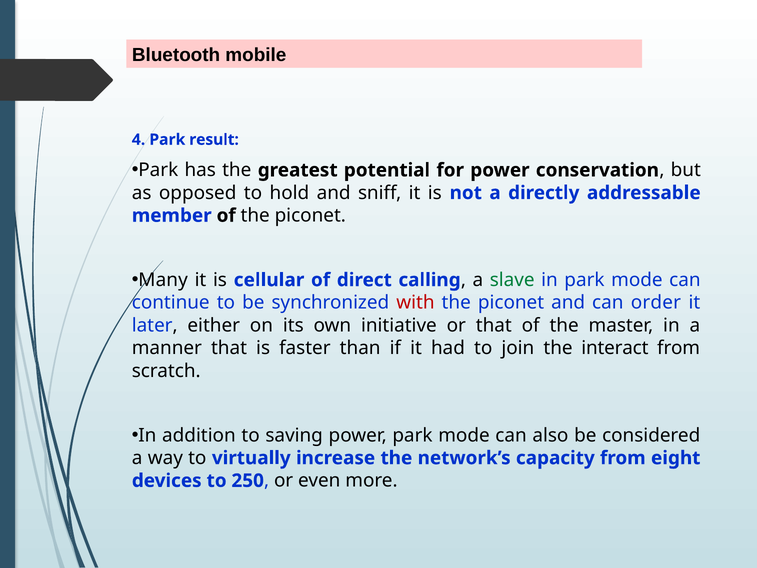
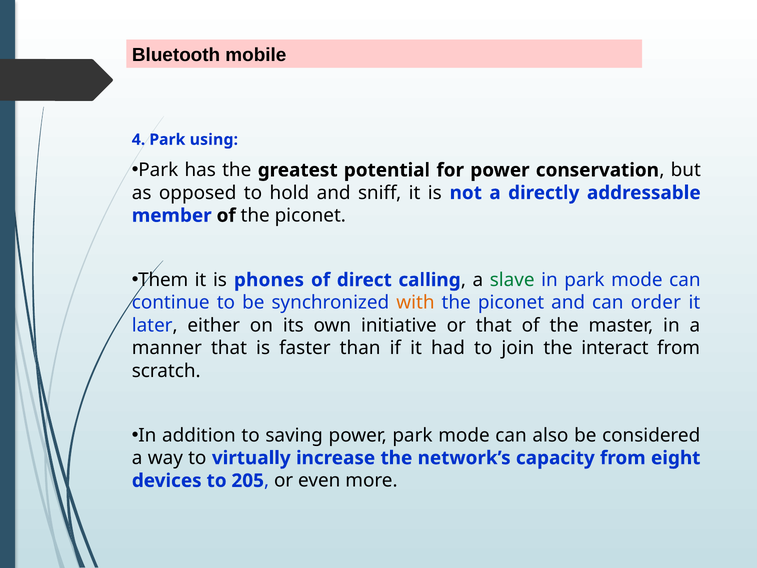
result: result -> using
Many: Many -> Them
cellular: cellular -> phones
with colour: red -> orange
250: 250 -> 205
